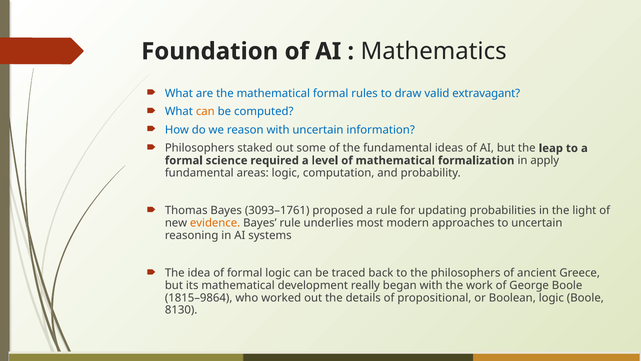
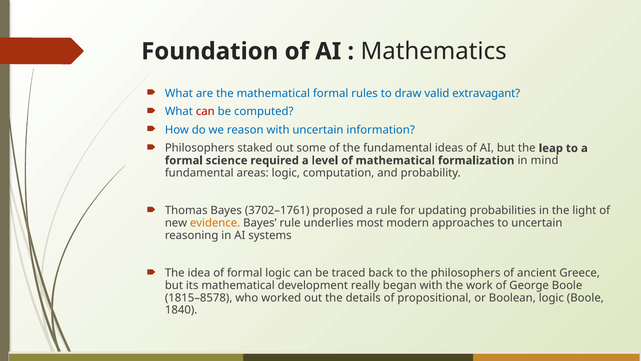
can at (205, 112) colour: orange -> red
apply: apply -> mind
3093–1761: 3093–1761 -> 3702–1761
1815–9864: 1815–9864 -> 1815–8578
8130: 8130 -> 1840
